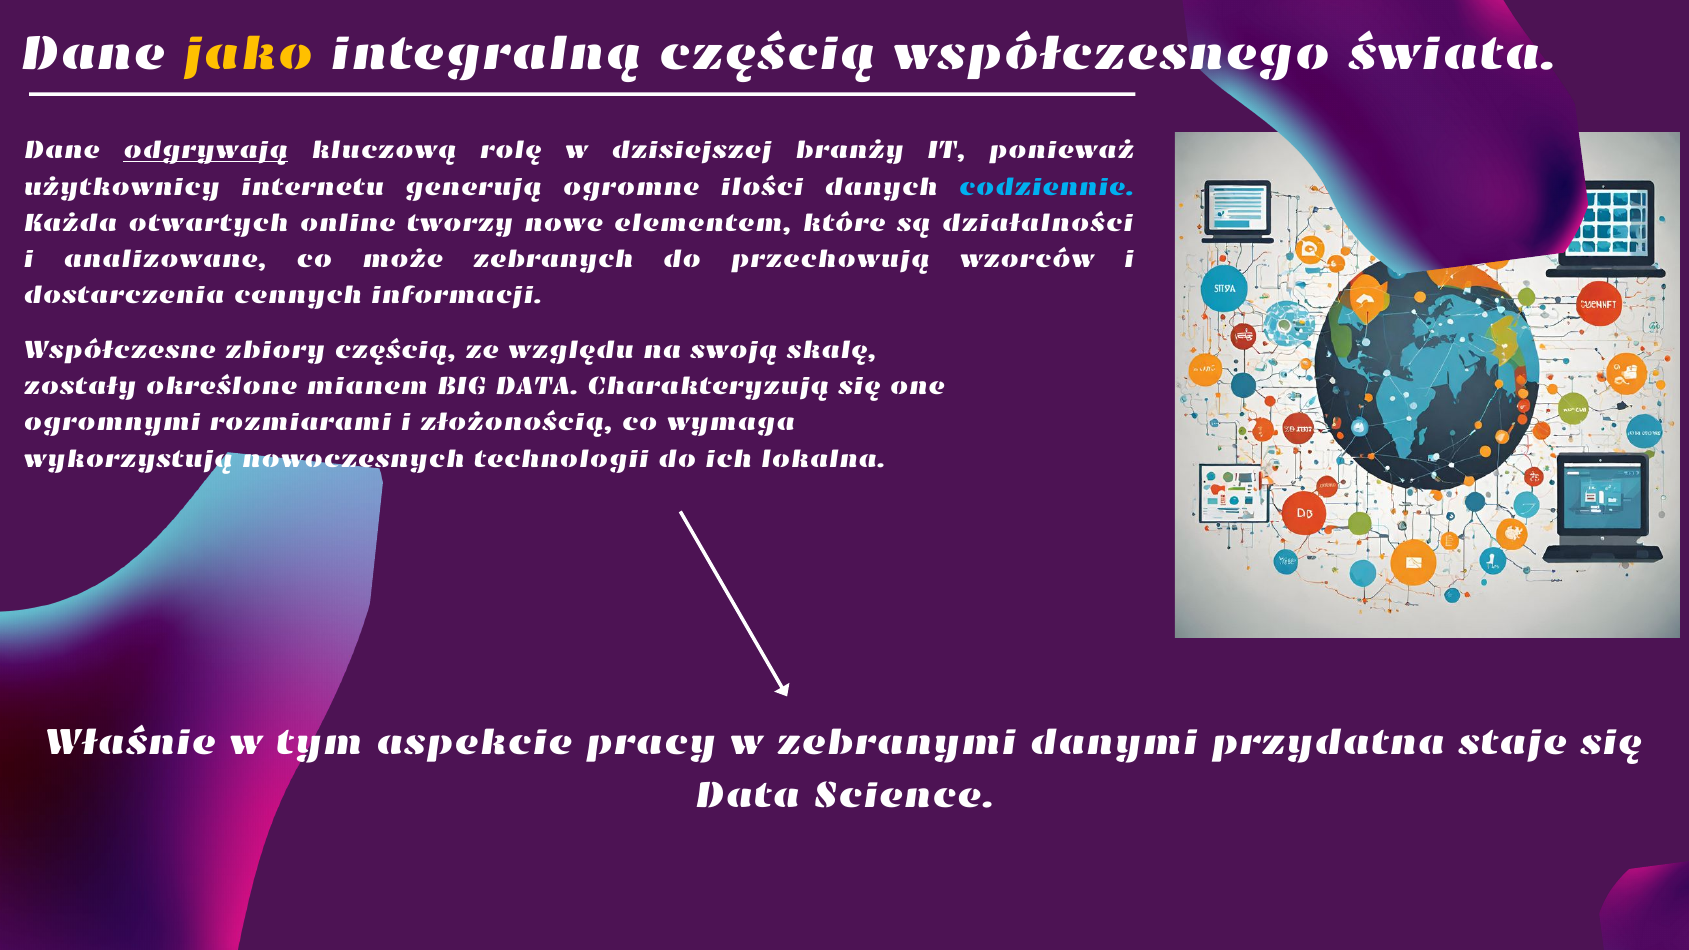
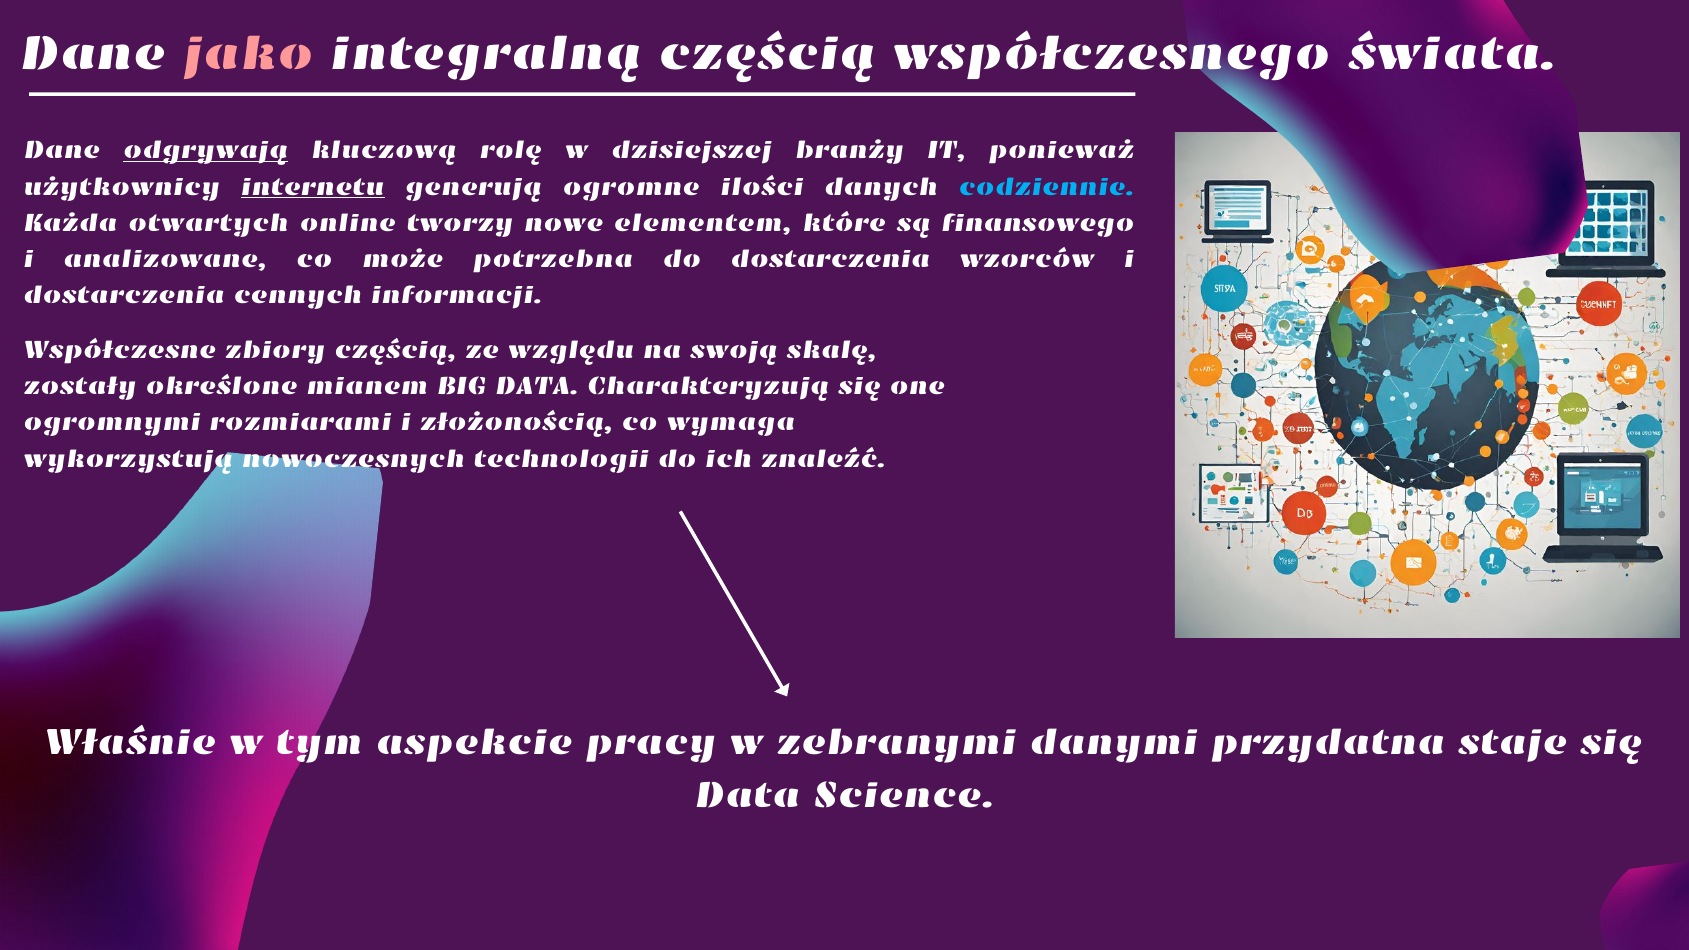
jako colour: yellow -> pink
internetu underline: none -> present
działalności: działalności -> finansowego
zebranych: zebranych -> potrzebna
do przechowują: przechowują -> dostarczenia
lokalna: lokalna -> znaleźć
